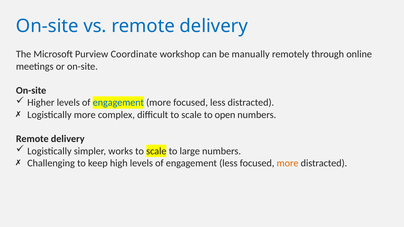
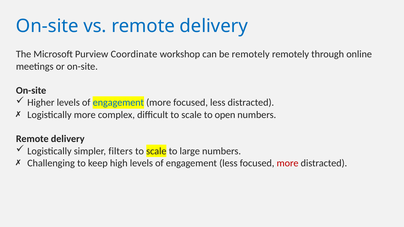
be manually: manually -> remotely
works: works -> filters
more at (288, 163) colour: orange -> red
